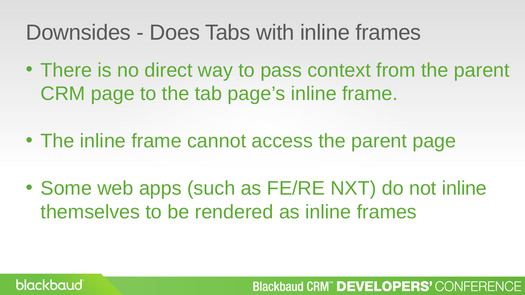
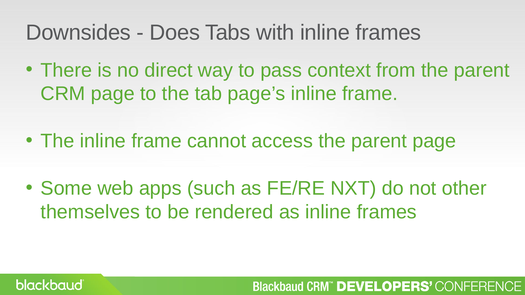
not inline: inline -> other
